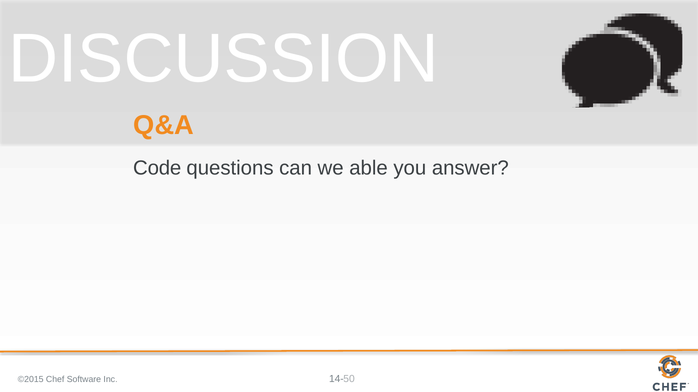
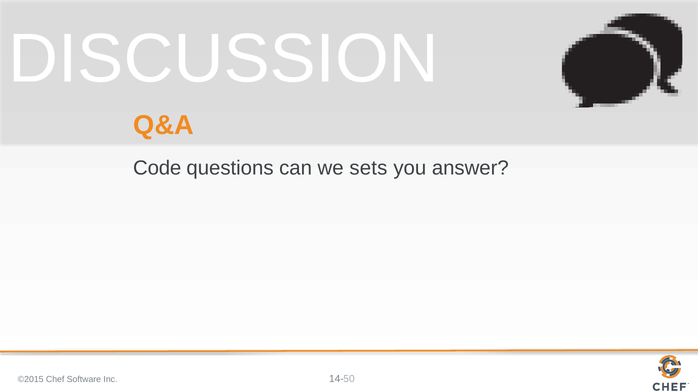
able: able -> sets
